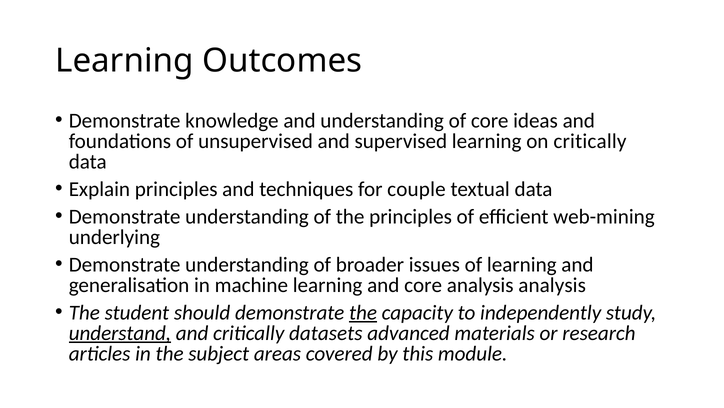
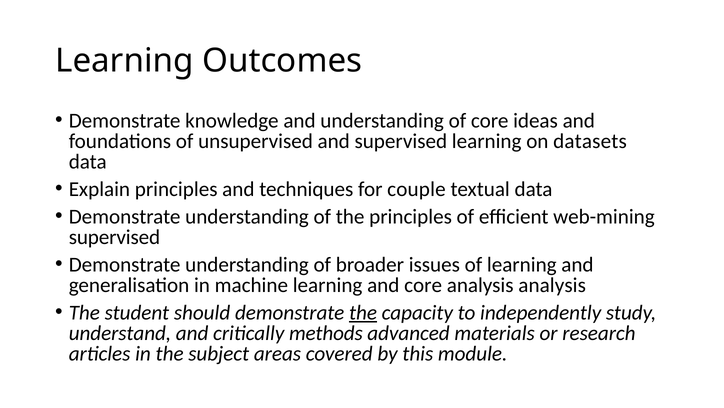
on critically: critically -> datasets
underlying at (114, 237): underlying -> supervised
understand underline: present -> none
datasets: datasets -> methods
